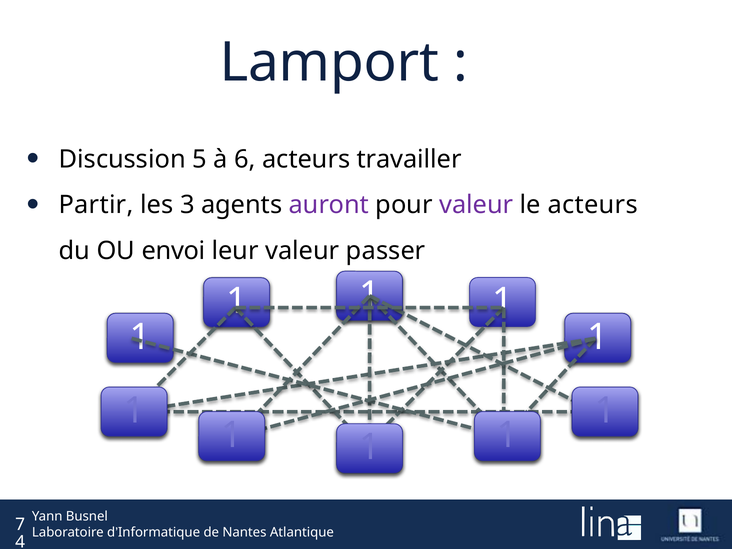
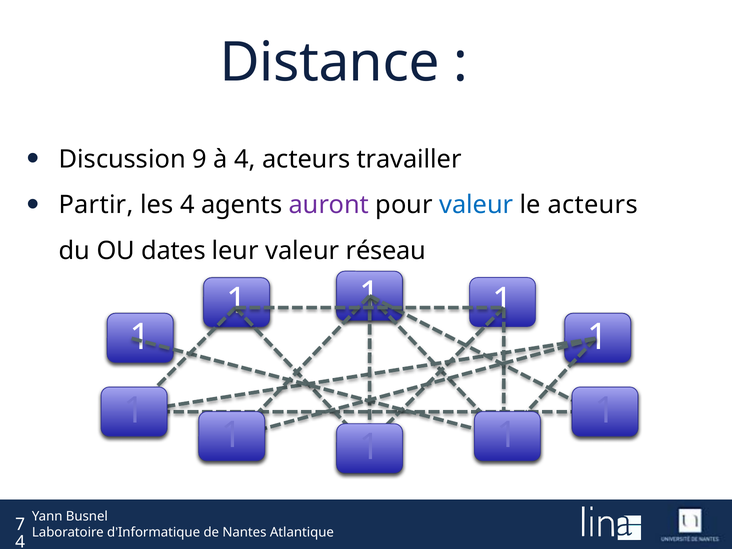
Lamport: Lamport -> Distance
5: 5 -> 9
à 6: 6 -> 4
les 3: 3 -> 4
valeur at (476, 205) colour: purple -> blue
envoi: envoi -> dates
passer: passer -> réseau
